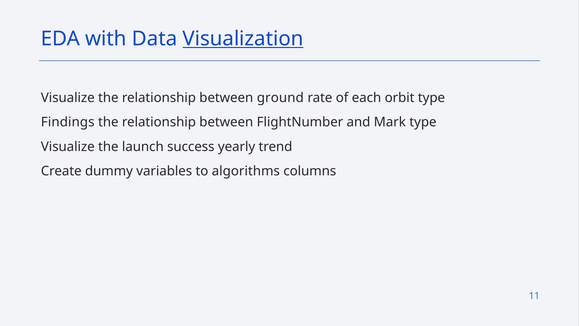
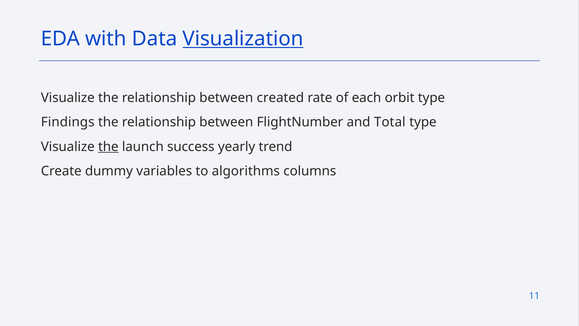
ground: ground -> created
Mark: Mark -> Total
the at (108, 146) underline: none -> present
